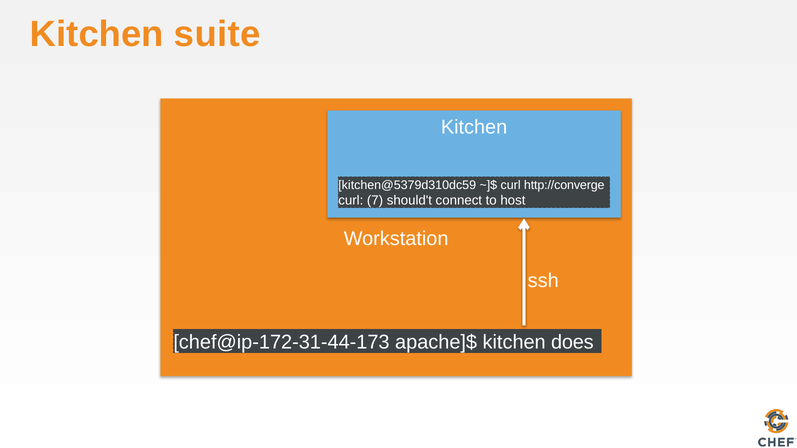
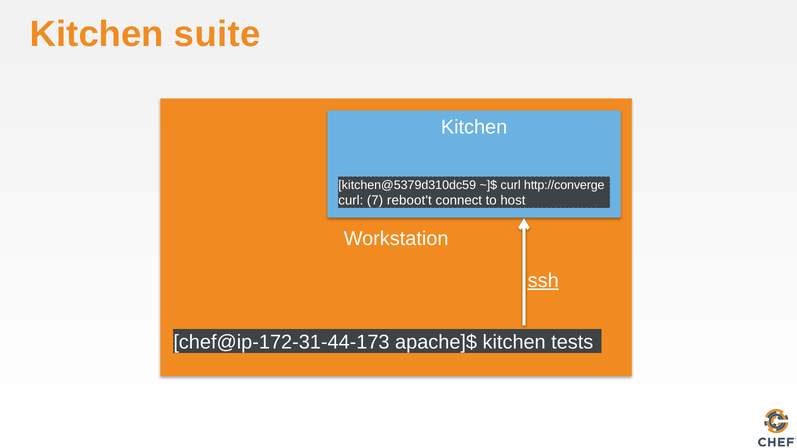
should't: should't -> reboot't
ssh underline: none -> present
does: does -> tests
